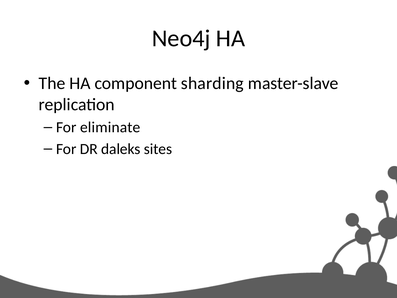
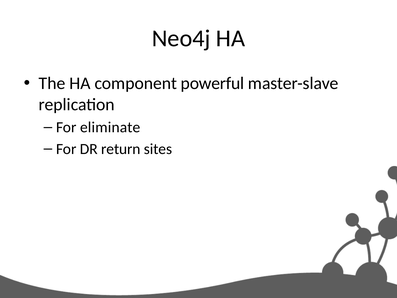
sharding: sharding -> powerful
daleks: daleks -> return
